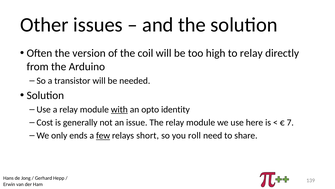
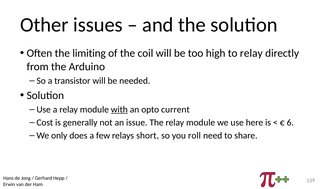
version: version -> limiting
identity: identity -> current
7: 7 -> 6
ends: ends -> does
few underline: present -> none
